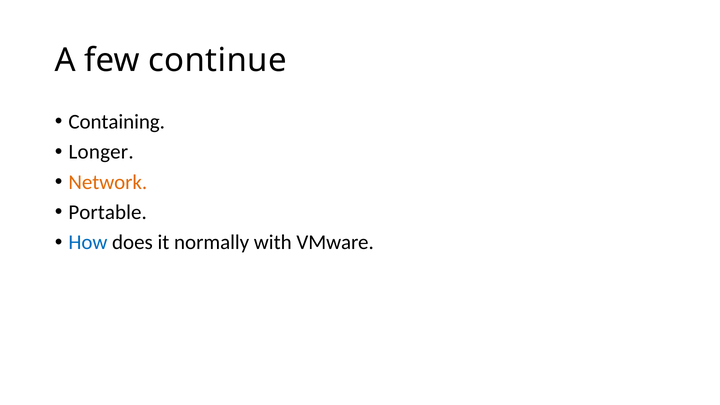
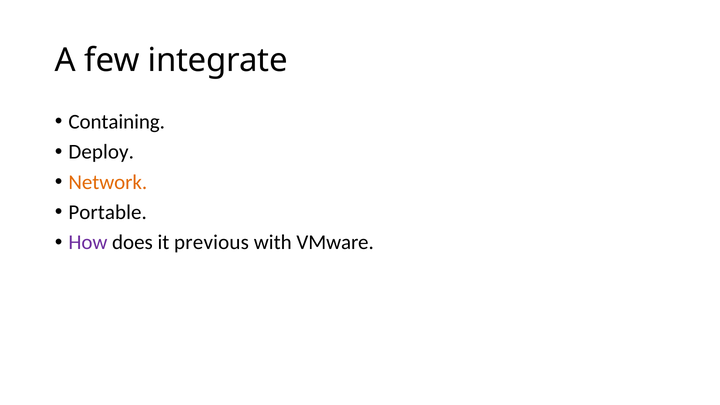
continue: continue -> integrate
Longer: Longer -> Deploy
How colour: blue -> purple
normally: normally -> previous
